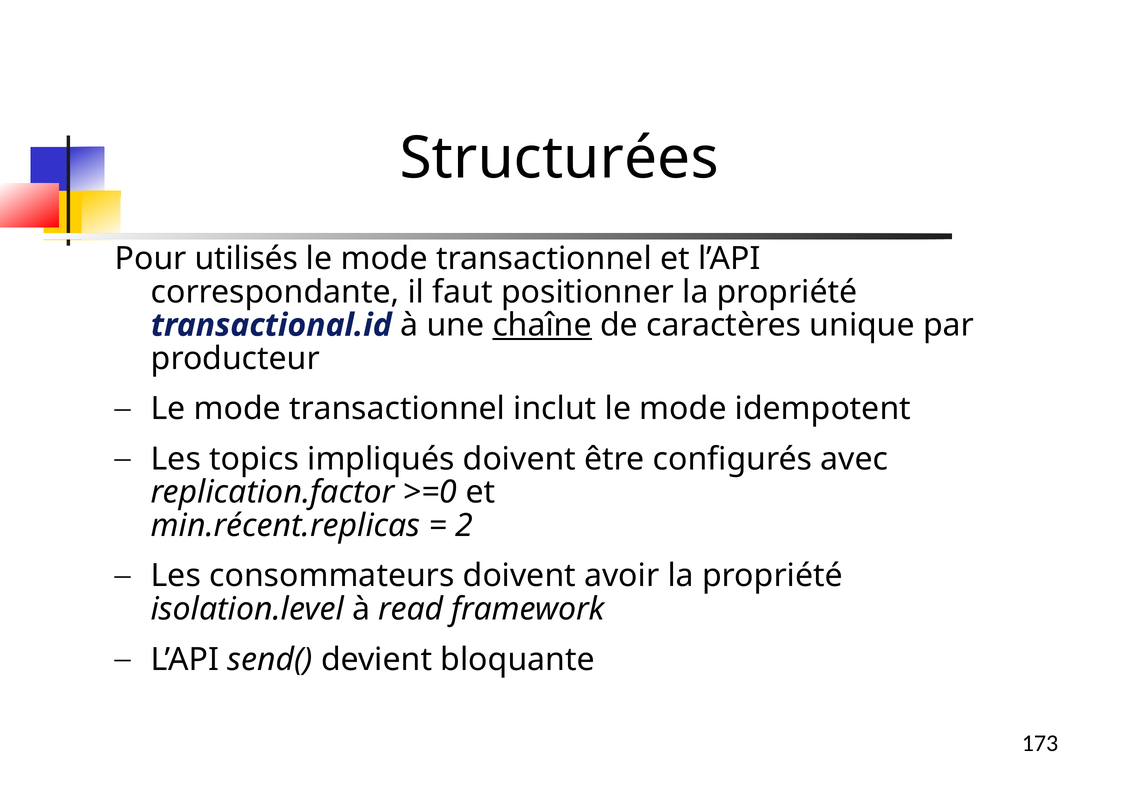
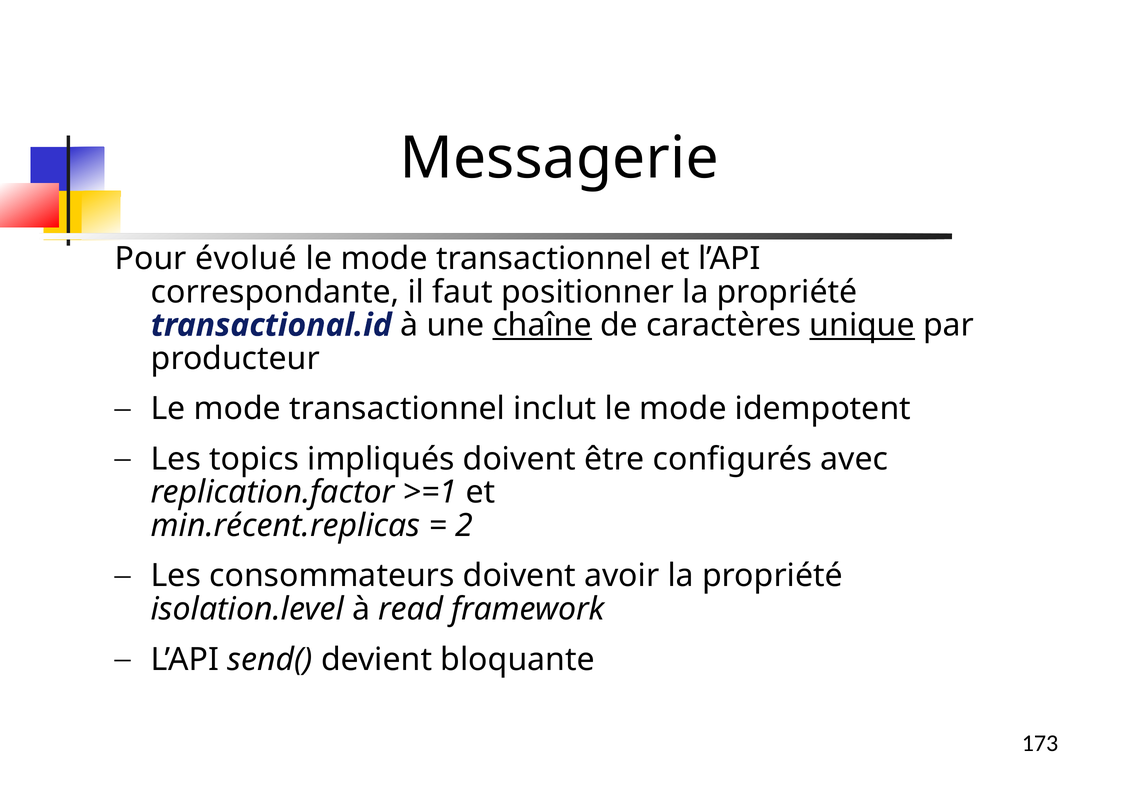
Structurées: Structurées -> Messagerie
utilisés: utilisés -> évolué
unique underline: none -> present
>=0: >=0 -> >=1
